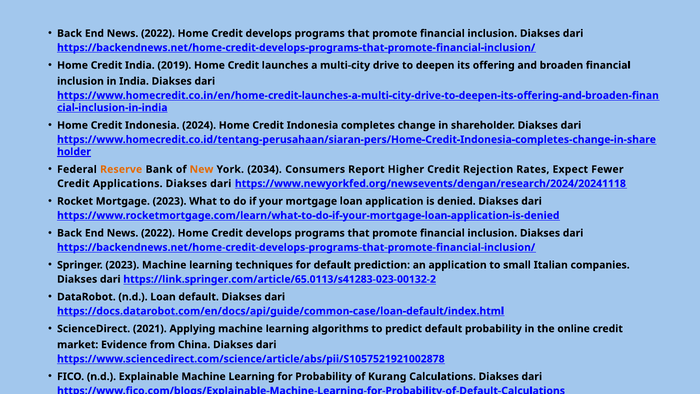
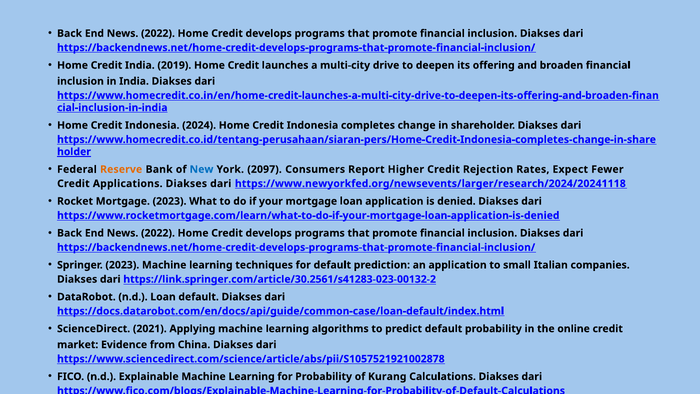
New colour: orange -> blue
2034: 2034 -> 2097
https://www.newyorkfed.org/newsevents/dengan/research/2024/20241118: https://www.newyorkfed.org/newsevents/dengan/research/2024/20241118 -> https://www.newyorkfed.org/newsevents/larger/research/2024/20241118
https://link.springer.com/article/65.0113/s41283-023-00132-2: https://link.springer.com/article/65.0113/s41283-023-00132-2 -> https://link.springer.com/article/30.2561/s41283-023-00132-2
